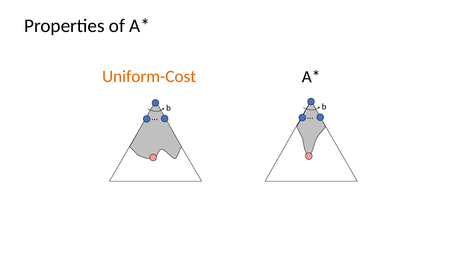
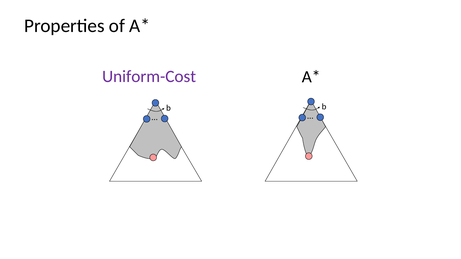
Uniform-Cost colour: orange -> purple
